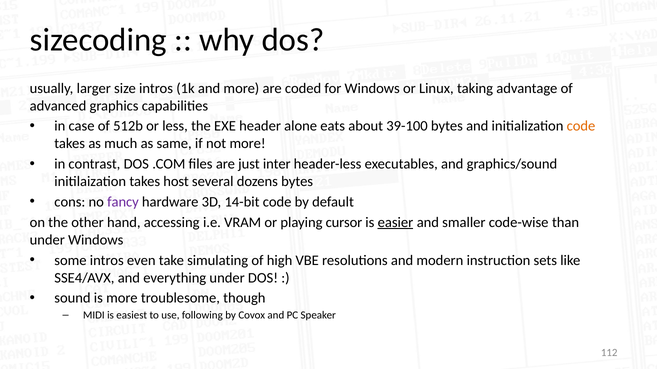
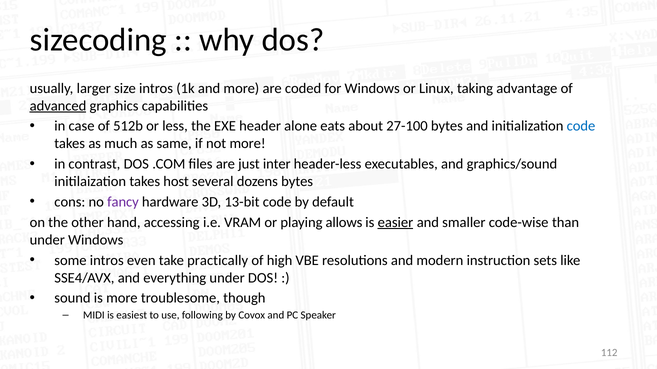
advanced underline: none -> present
39-100: 39-100 -> 27-100
code at (581, 126) colour: orange -> blue
14-bit: 14-bit -> 13-bit
cursor: cursor -> allows
simulating: simulating -> practically
